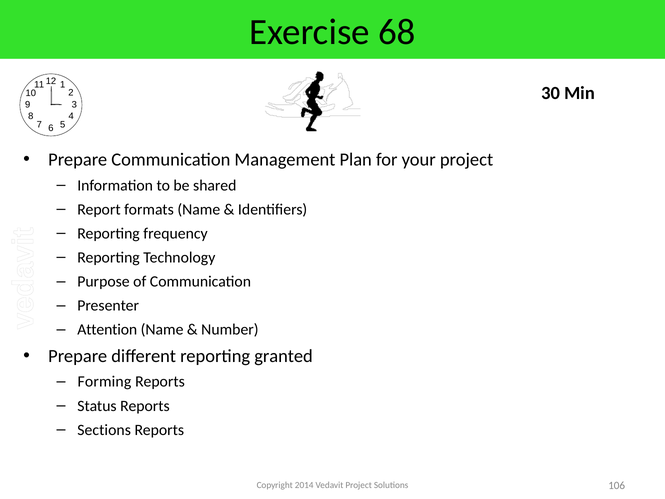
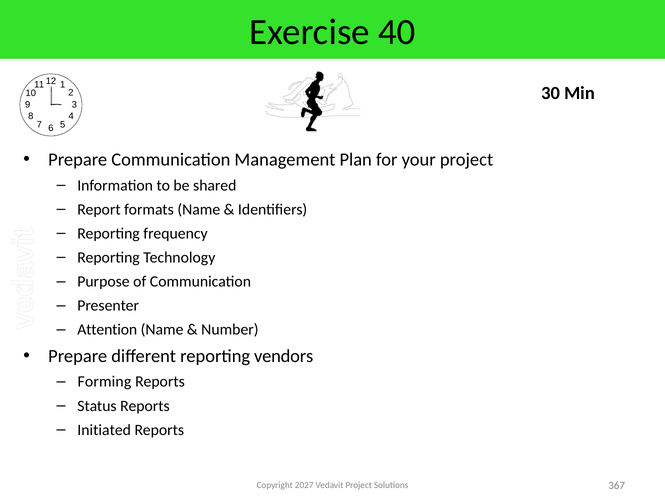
68: 68 -> 40
granted: granted -> vendors
Sections: Sections -> Initiated
2014: 2014 -> 2027
106: 106 -> 367
